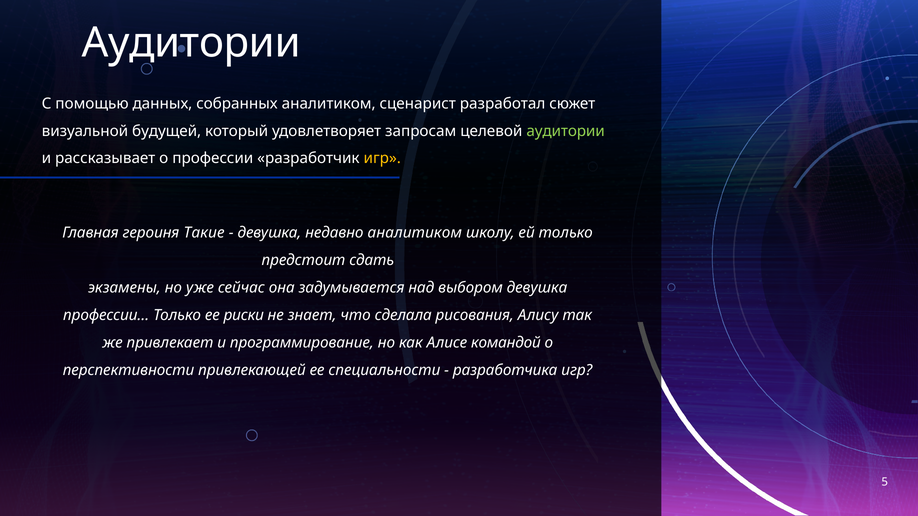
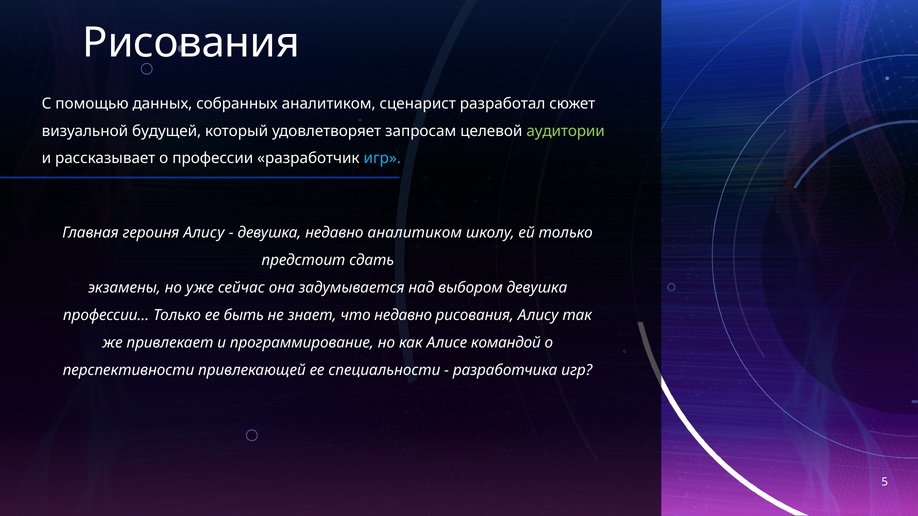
Аудитории at (191, 43): Аудитории -> Рисования
игр at (382, 159) colour: yellow -> light blue
героиня Такие: Такие -> Алису
риски: риски -> быть
что сделала: сделала -> недавно
